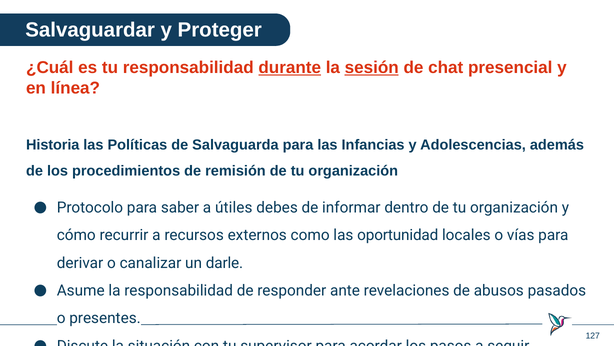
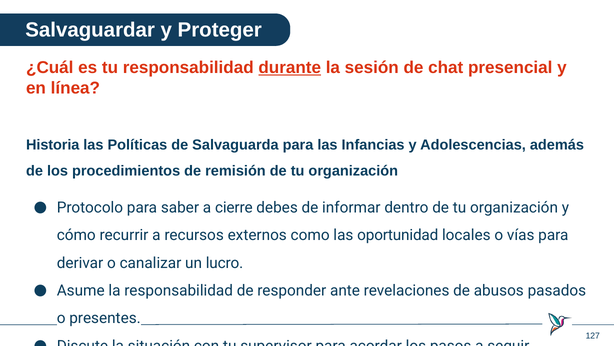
sesión underline: present -> none
útiles: útiles -> cierre
darle: darle -> lucro
